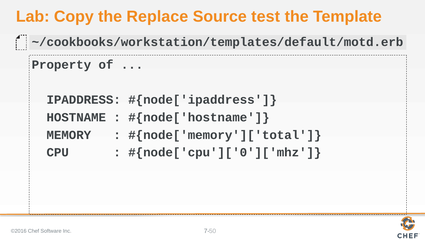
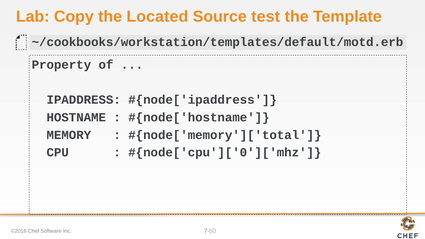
Replace: Replace -> Located
